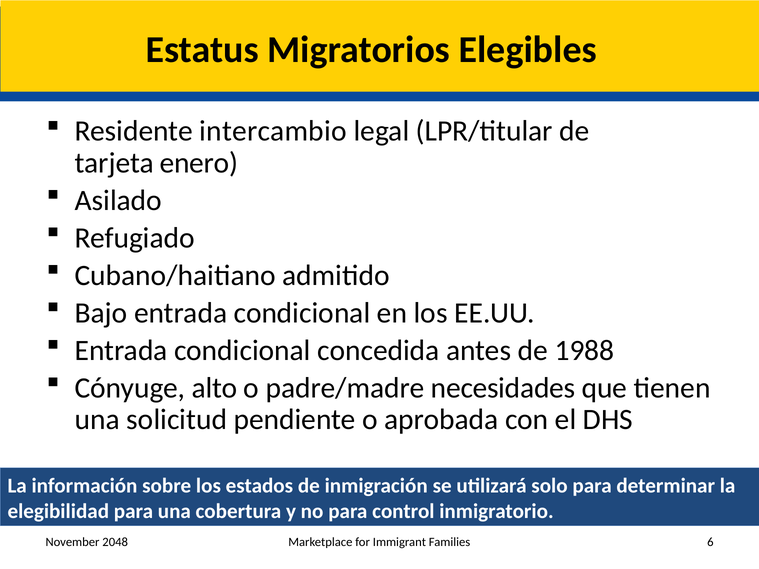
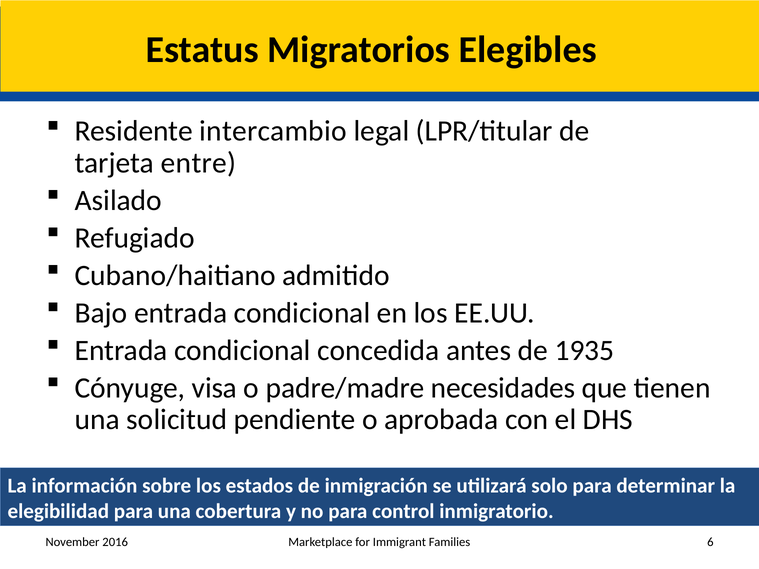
enero: enero -> entre
1988: 1988 -> 1935
alto: alto -> visa
2048: 2048 -> 2016
